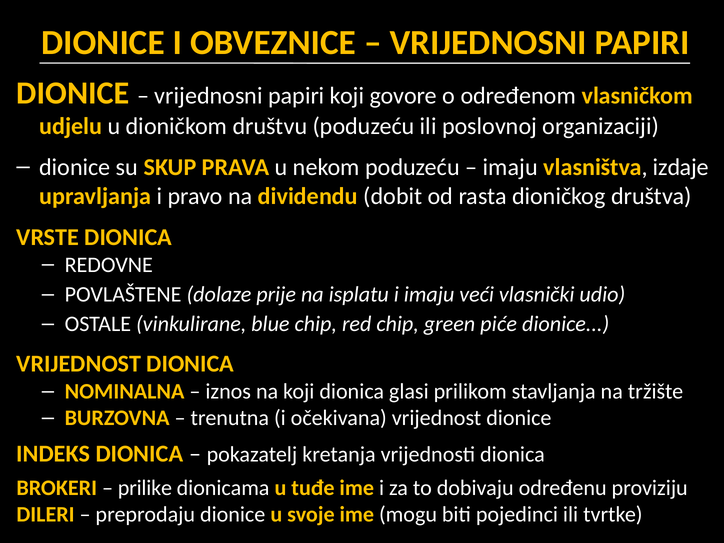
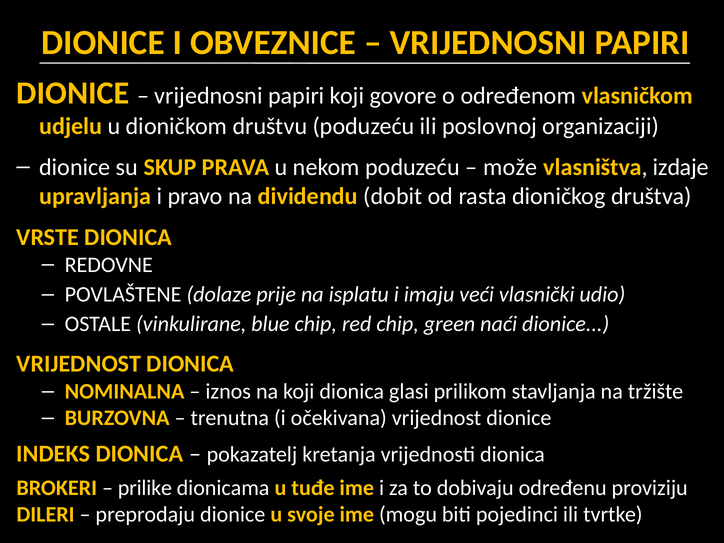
imaju at (510, 167): imaju -> može
piće: piće -> naći
